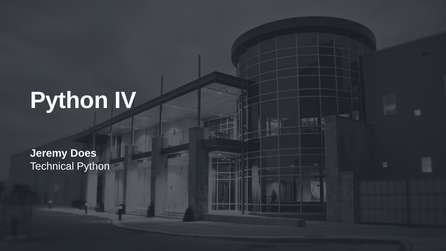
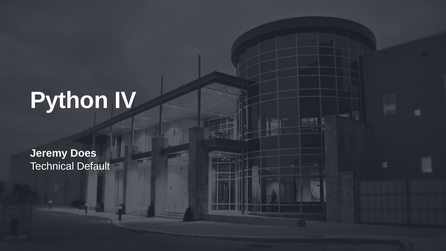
Technical Python: Python -> Default
